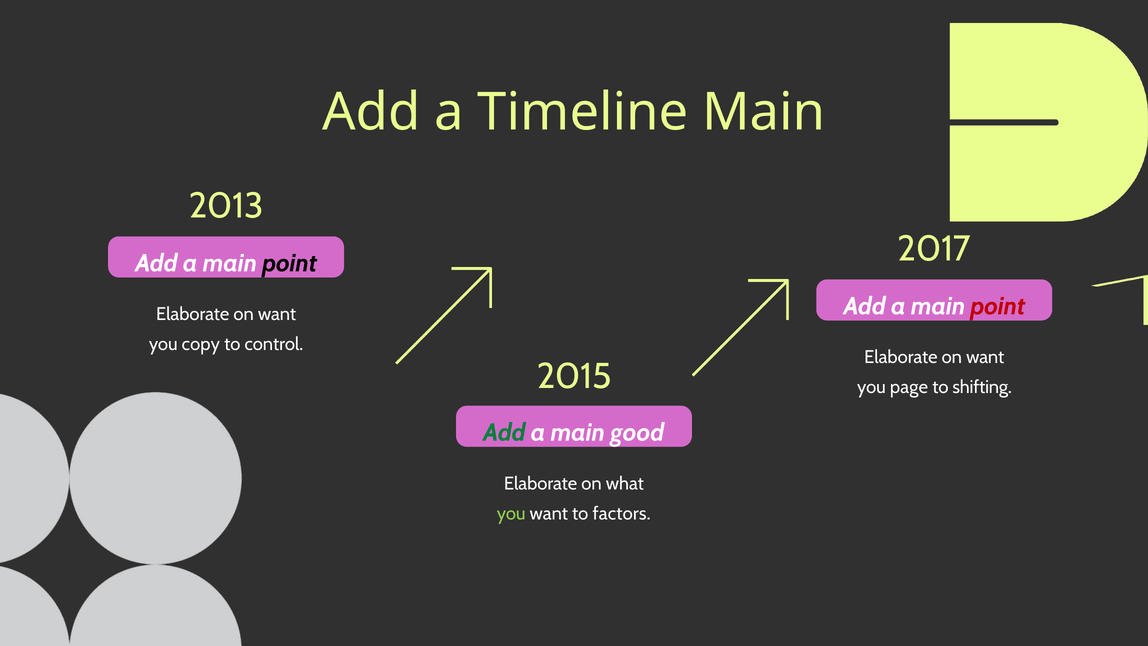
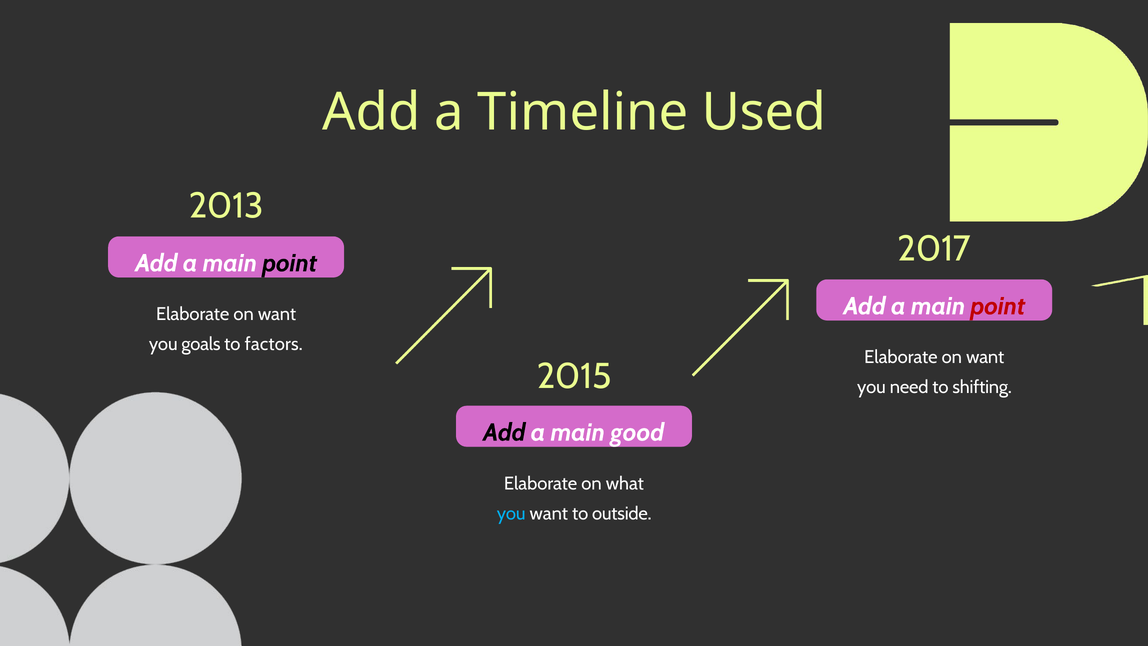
Timeline Main: Main -> Used
copy: copy -> goals
control: control -> factors
page: page -> need
Add at (504, 432) colour: green -> black
you at (511, 513) colour: light green -> light blue
factors: factors -> outside
